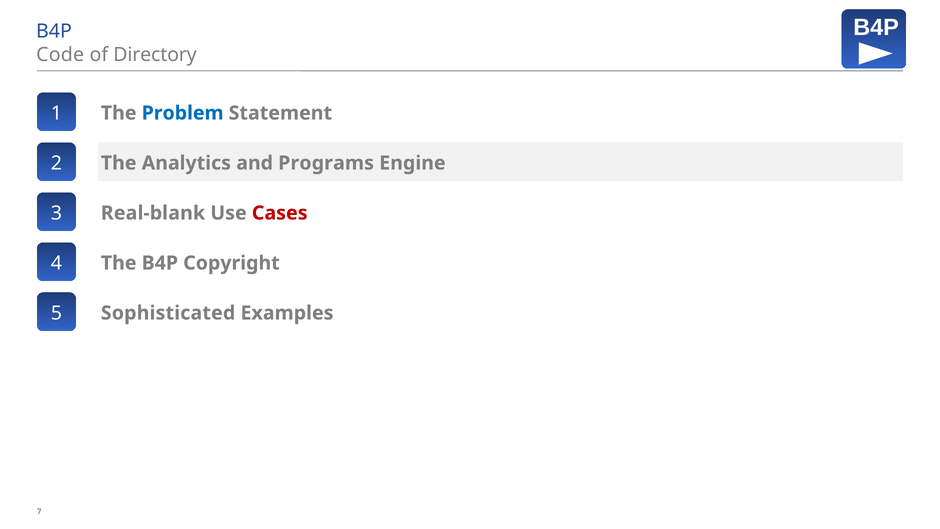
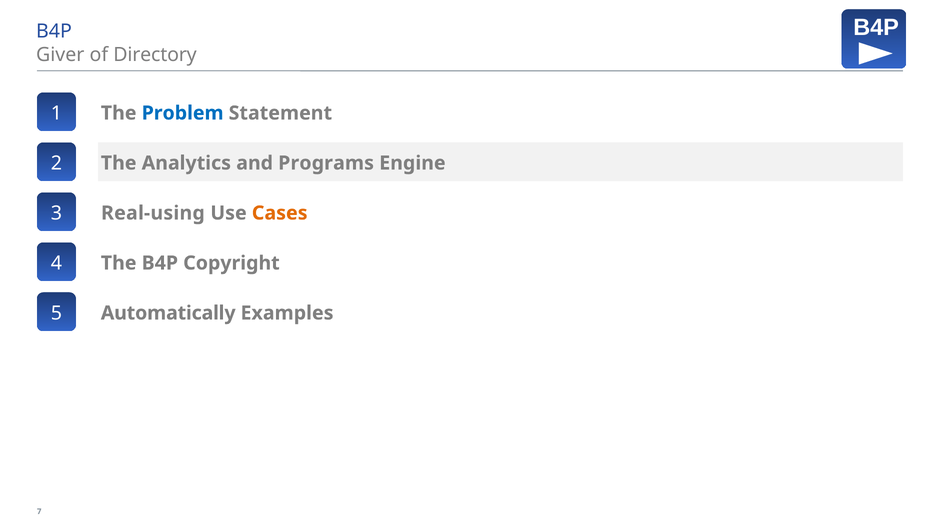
Code: Code -> Giver
Real-blank: Real-blank -> Real-using
Cases colour: red -> orange
Sophisticated: Sophisticated -> Automatically
